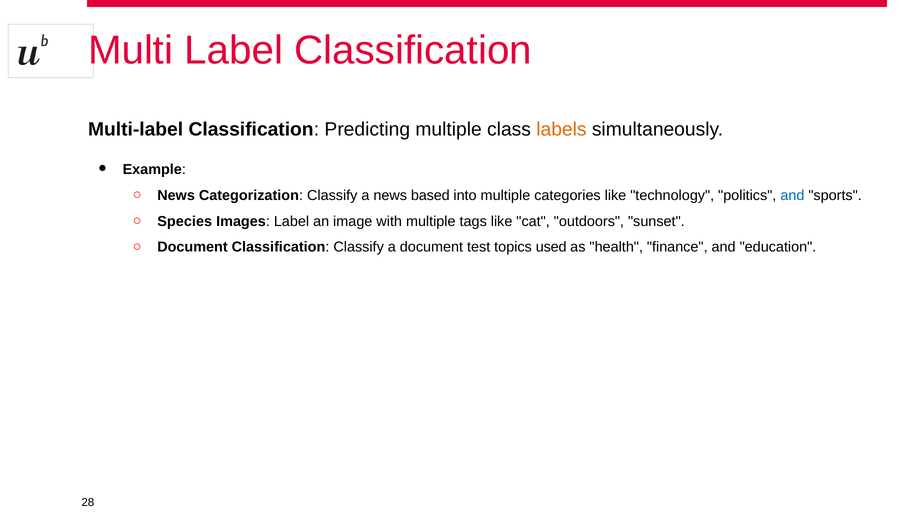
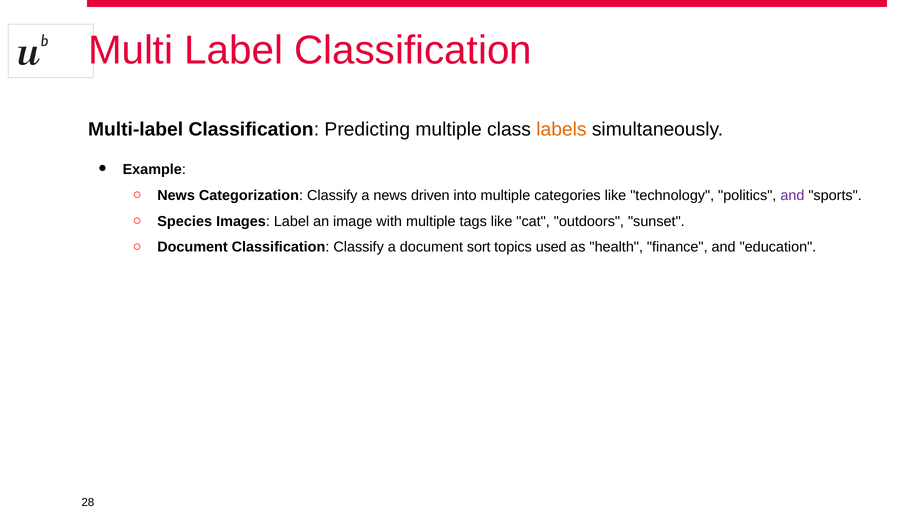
based: based -> driven
and at (792, 195) colour: blue -> purple
test: test -> sort
